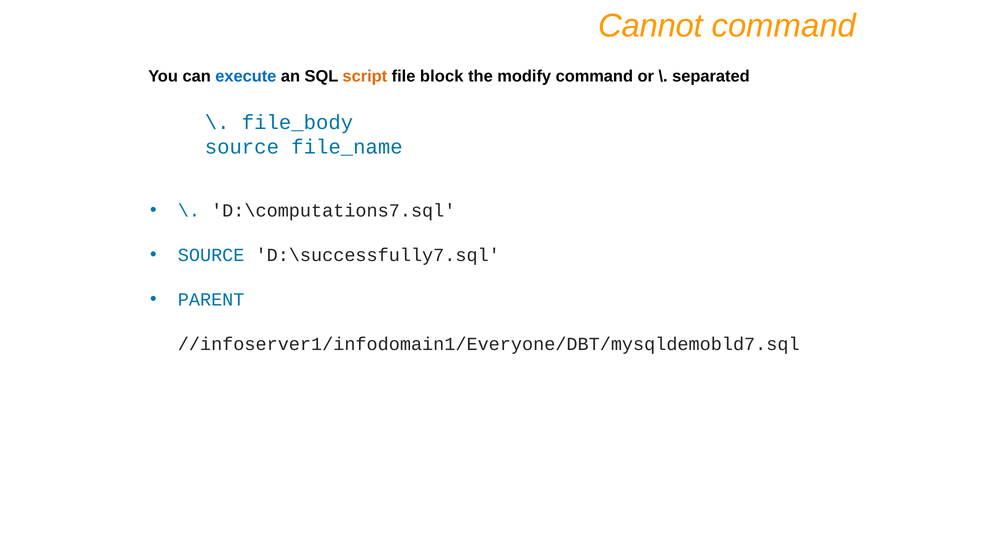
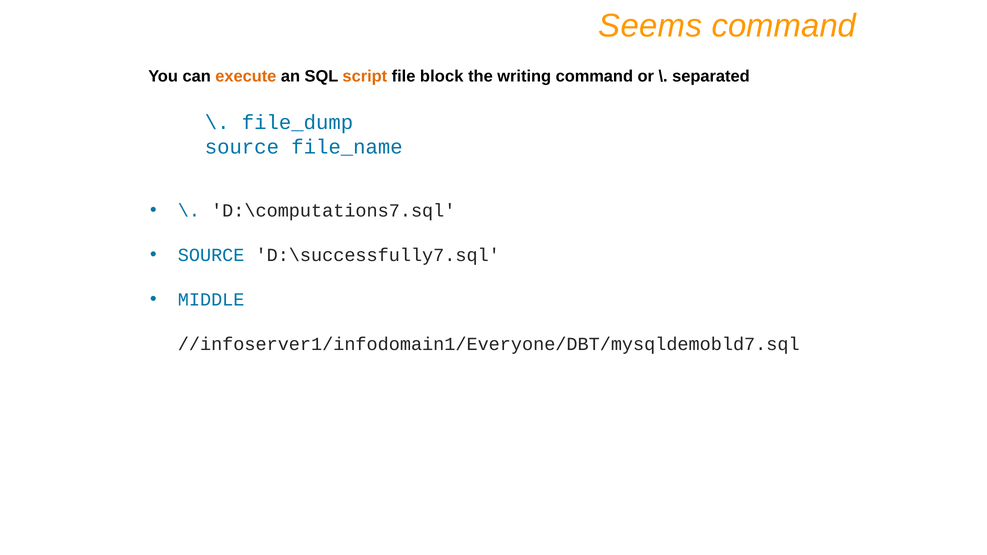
Cannot: Cannot -> Seems
execute colour: blue -> orange
modify: modify -> writing
file_body: file_body -> file_dump
PARENT: PARENT -> MIDDLE
